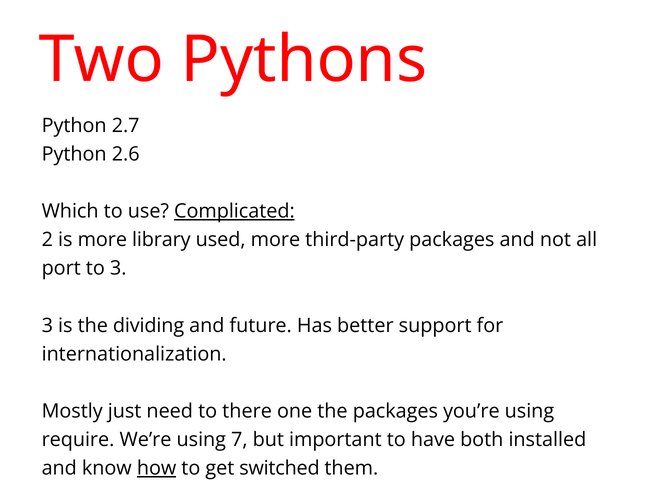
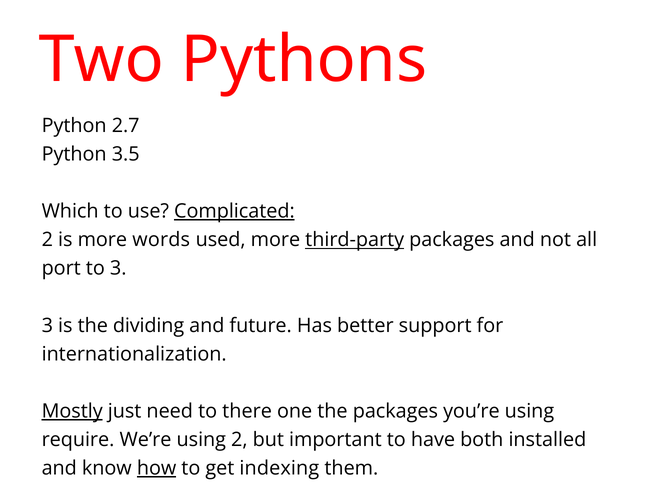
2.6: 2.6 -> 3.5
library: library -> words
third-party underline: none -> present
Mostly underline: none -> present
using 7: 7 -> 2
switched: switched -> indexing
